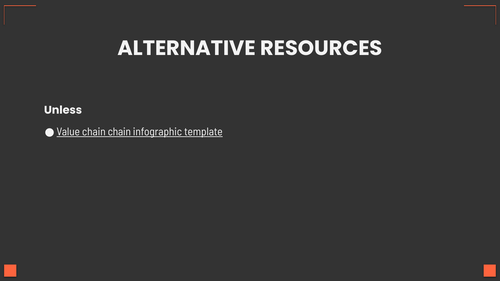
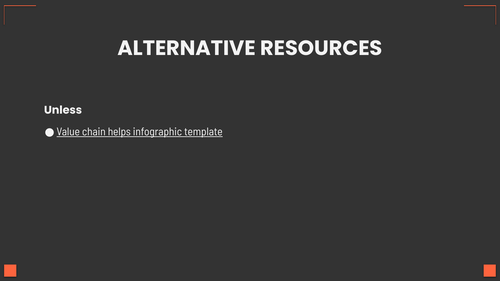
chain chain: chain -> helps
